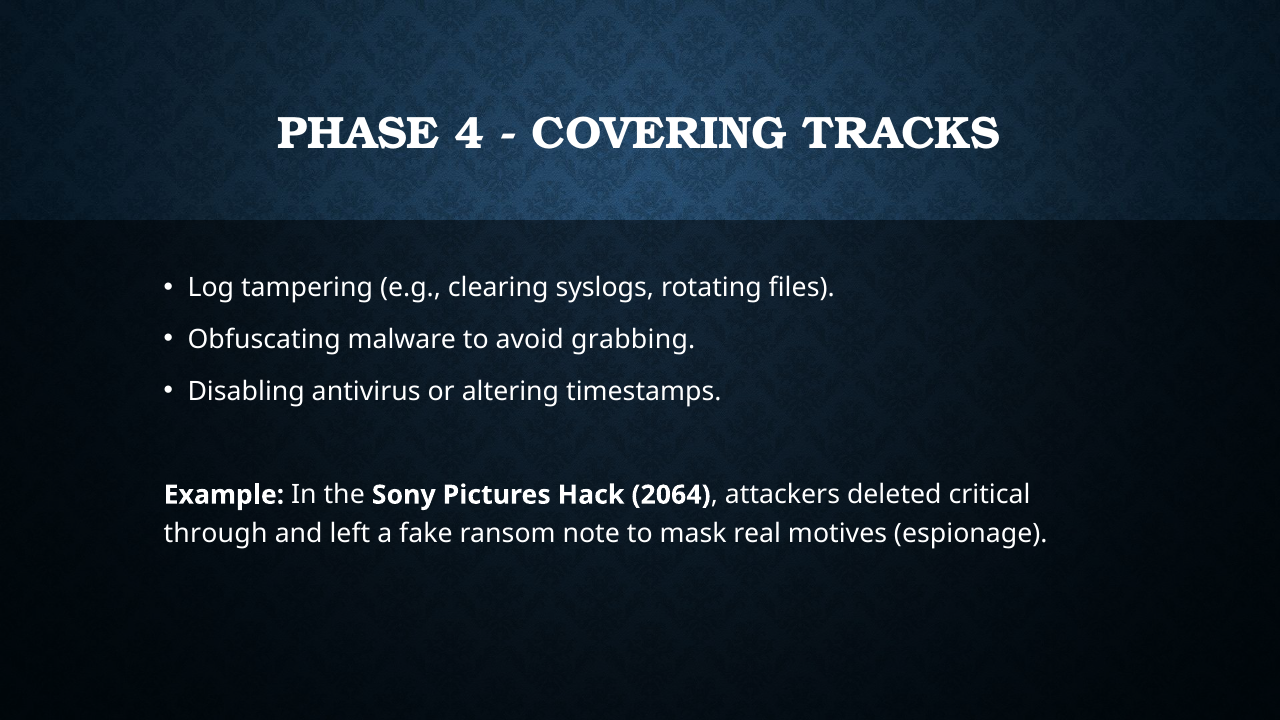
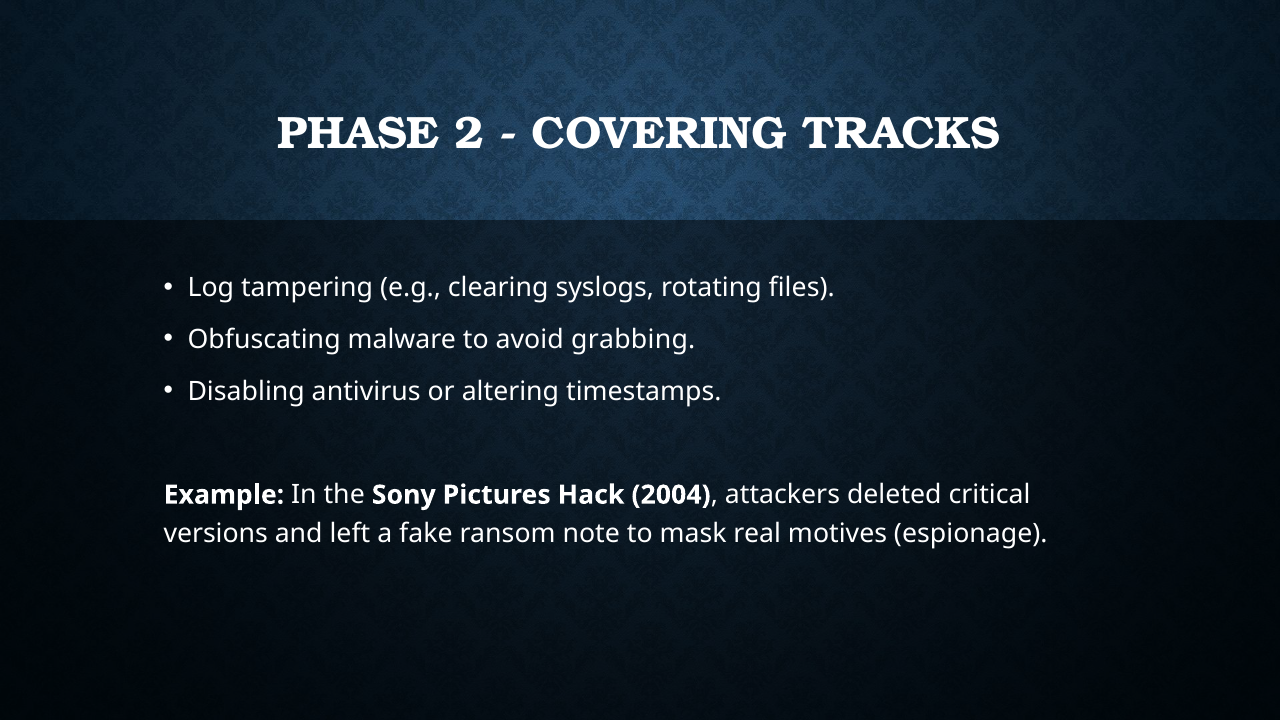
4: 4 -> 2
2064: 2064 -> 2004
through: through -> versions
